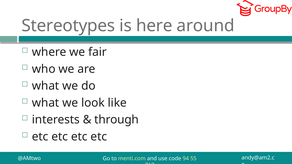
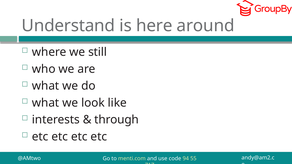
Stereotypes: Stereotypes -> Understand
fair: fair -> still
